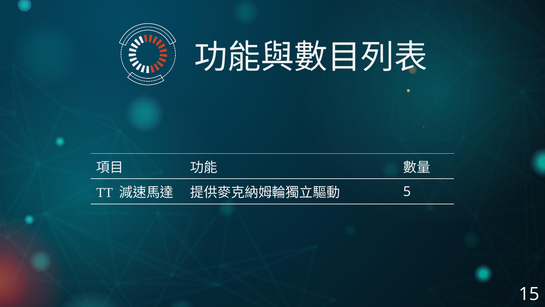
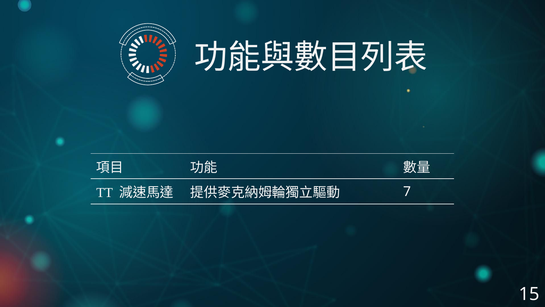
5: 5 -> 7
